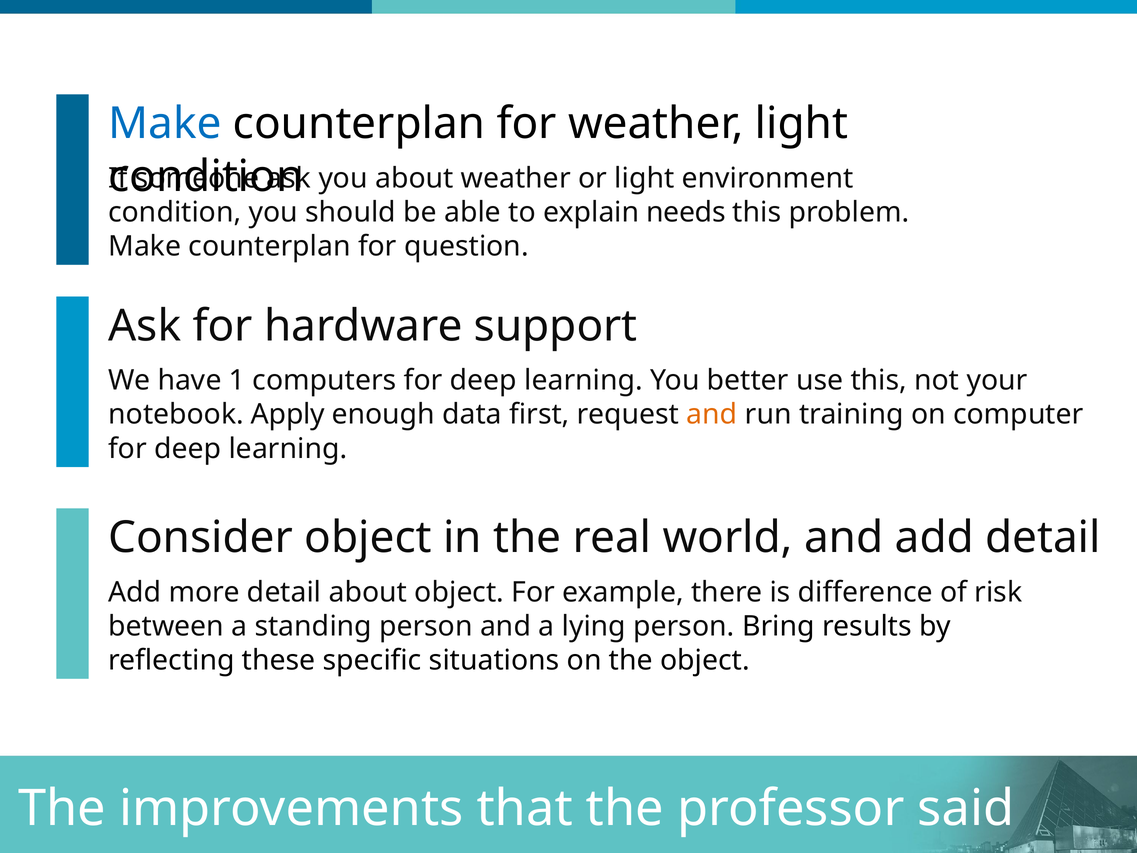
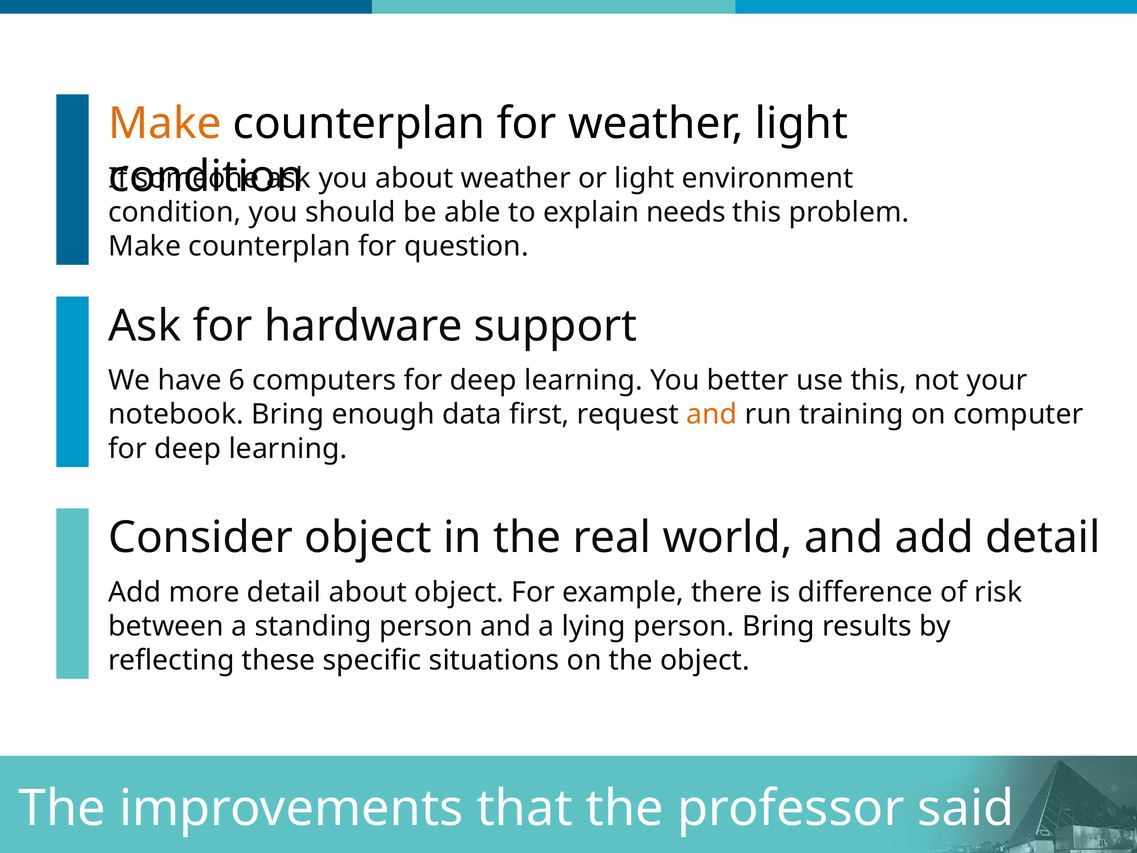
Make at (165, 124) colour: blue -> orange
1: 1 -> 6
notebook Apply: Apply -> Bring
